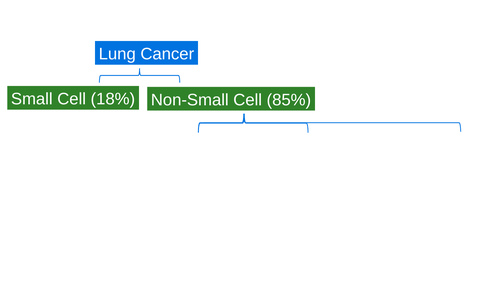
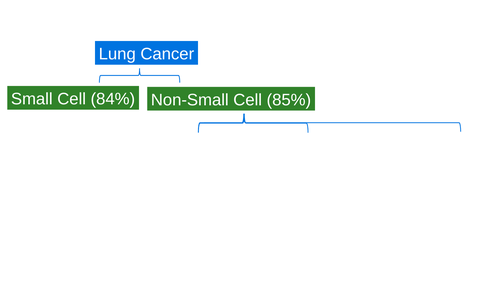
18%: 18% -> 84%
